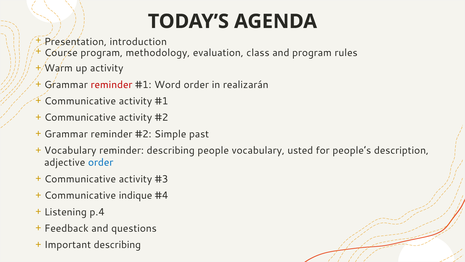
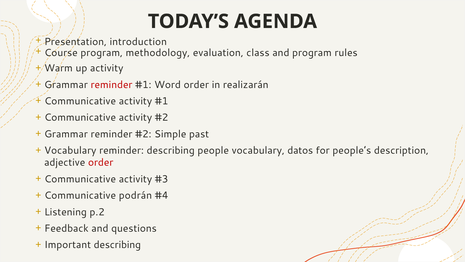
usted: usted -> datos
order at (101, 162) colour: blue -> red
indique: indique -> podrán
p.4: p.4 -> p.2
